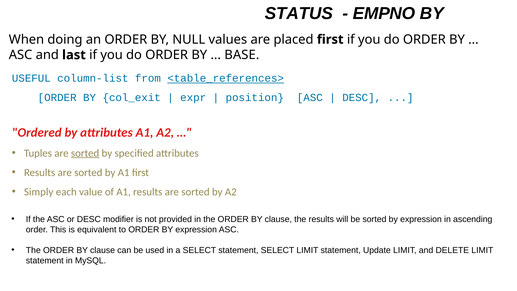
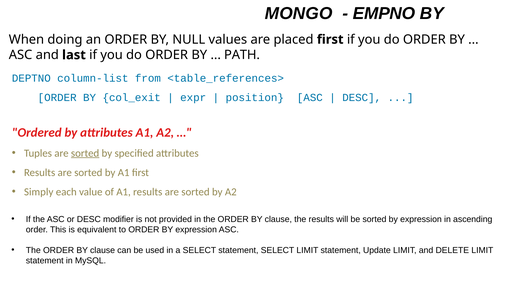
STATUS: STATUS -> MONGO
BASE: BASE -> PATH
USEFUL: USEFUL -> DEPTNO
<table_references> underline: present -> none
